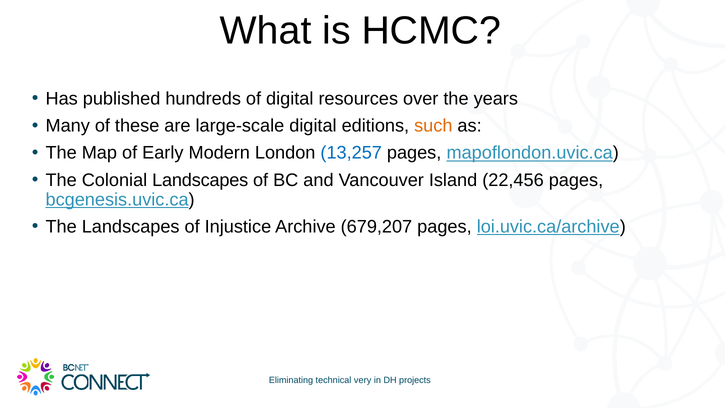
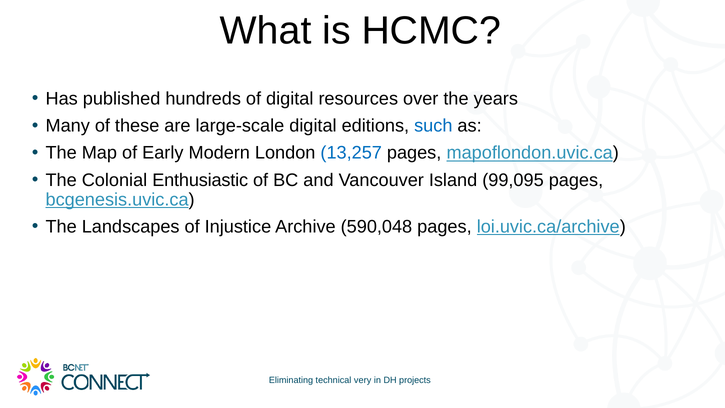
such colour: orange -> blue
Colonial Landscapes: Landscapes -> Enthusiastic
22,456: 22,456 -> 99,095
679,207: 679,207 -> 590,048
